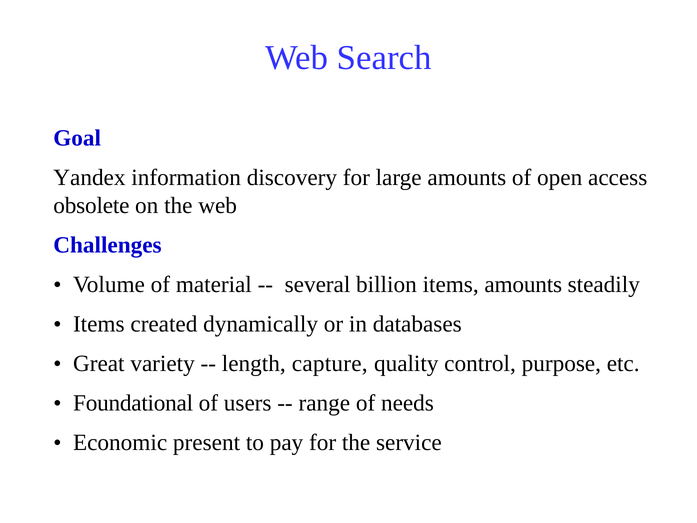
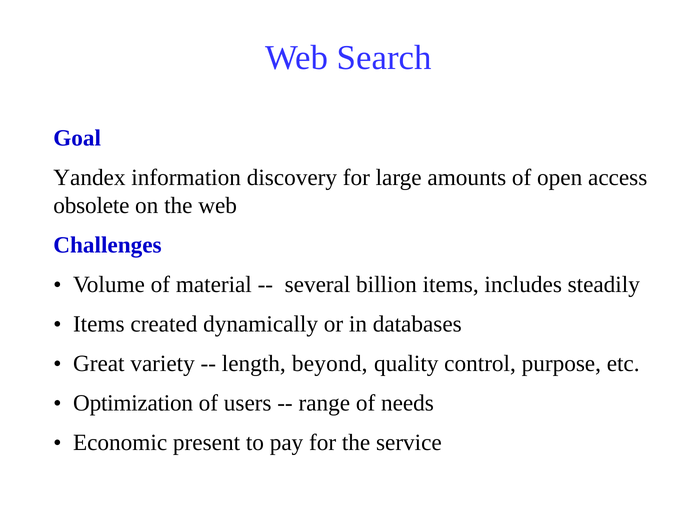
items amounts: amounts -> includes
capture: capture -> beyond
Foundational: Foundational -> Optimization
